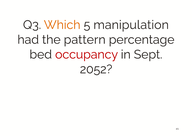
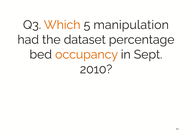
pattern: pattern -> dataset
occupancy colour: red -> orange
2052: 2052 -> 2010
